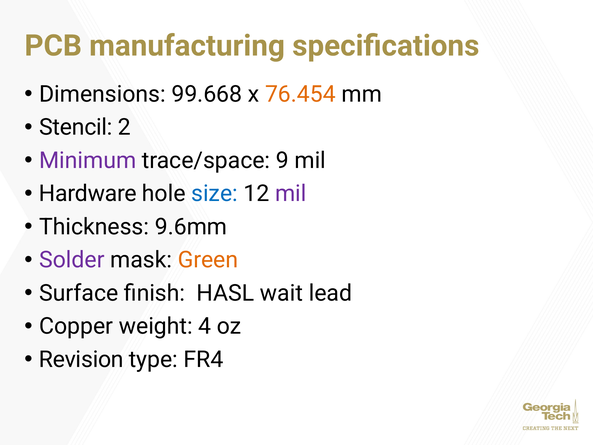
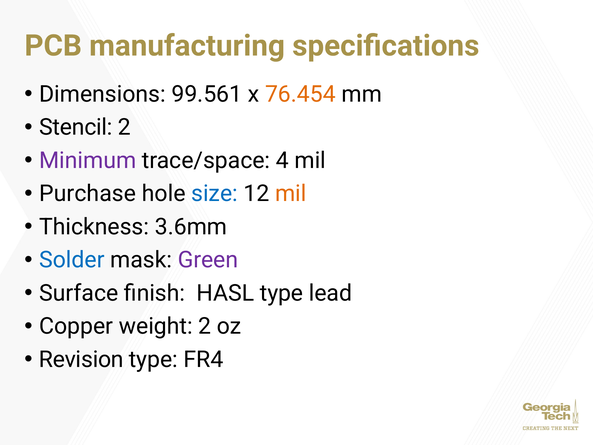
99.668: 99.668 -> 99.561
9: 9 -> 4
Hardware: Hardware -> Purchase
mil at (291, 194) colour: purple -> orange
9.6mm: 9.6mm -> 3.6mm
Solder colour: purple -> blue
Green colour: orange -> purple
HASL wait: wait -> type
weight 4: 4 -> 2
